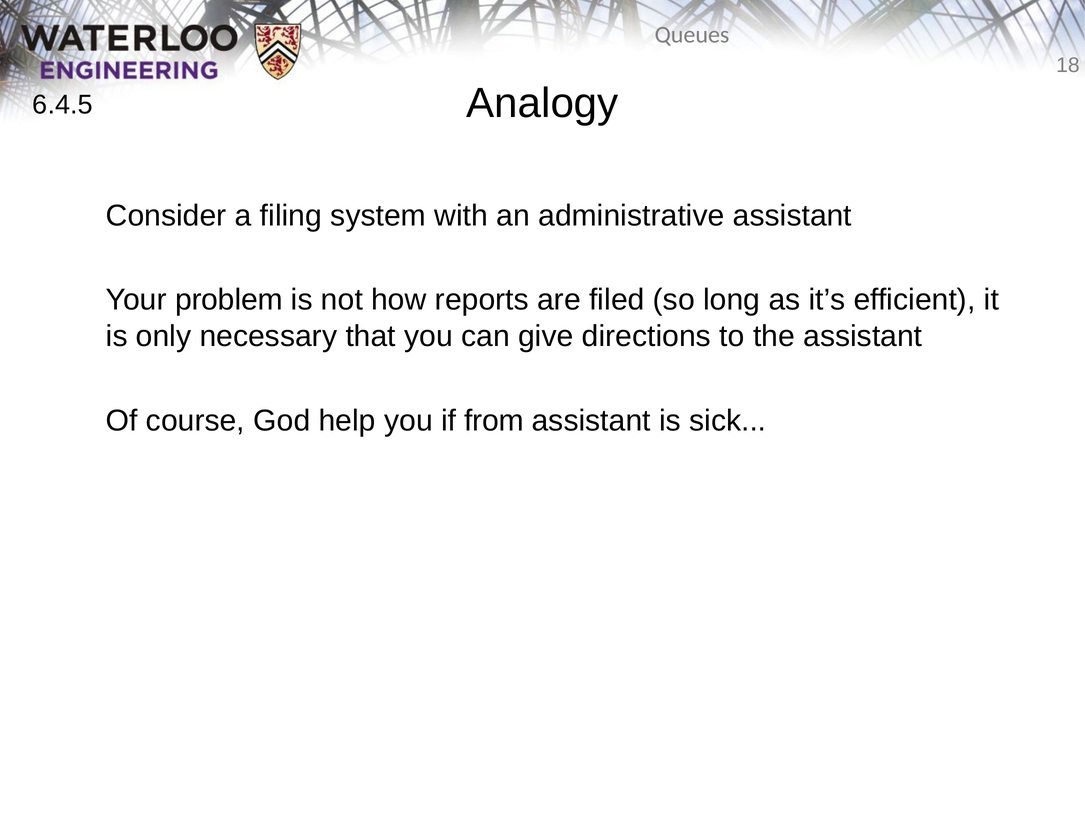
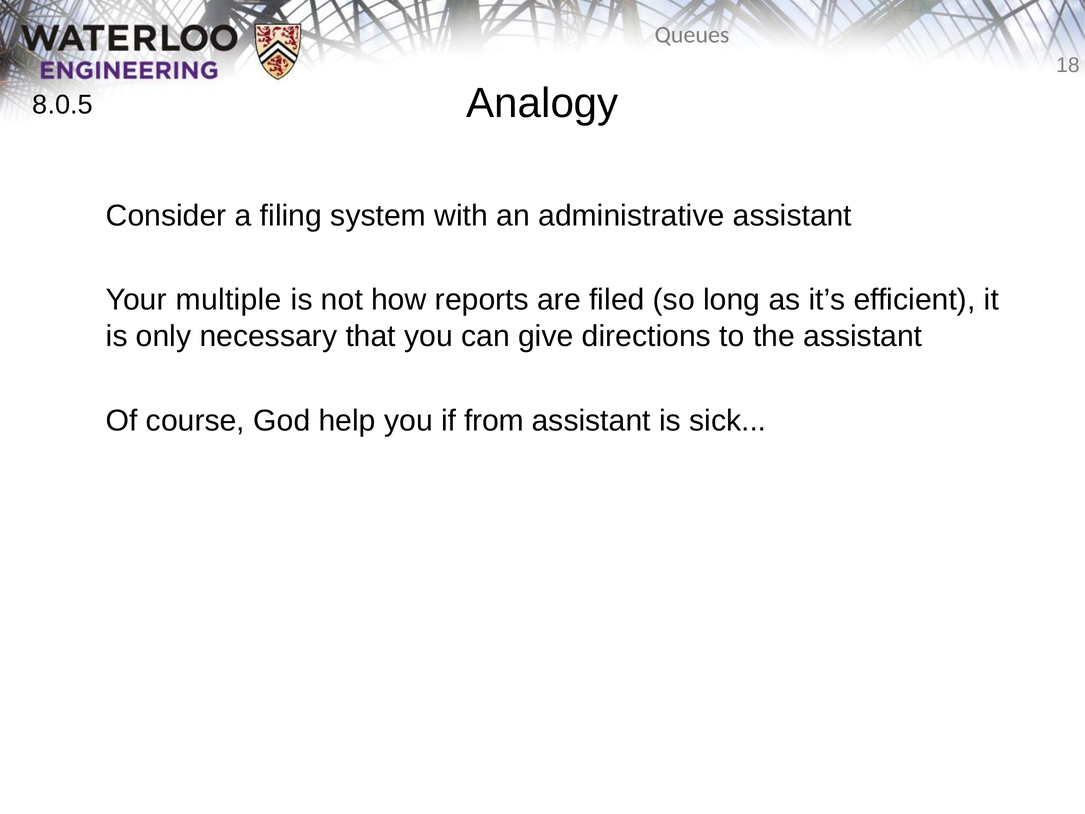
6.4.5: 6.4.5 -> 8.0.5
problem: problem -> multiple
